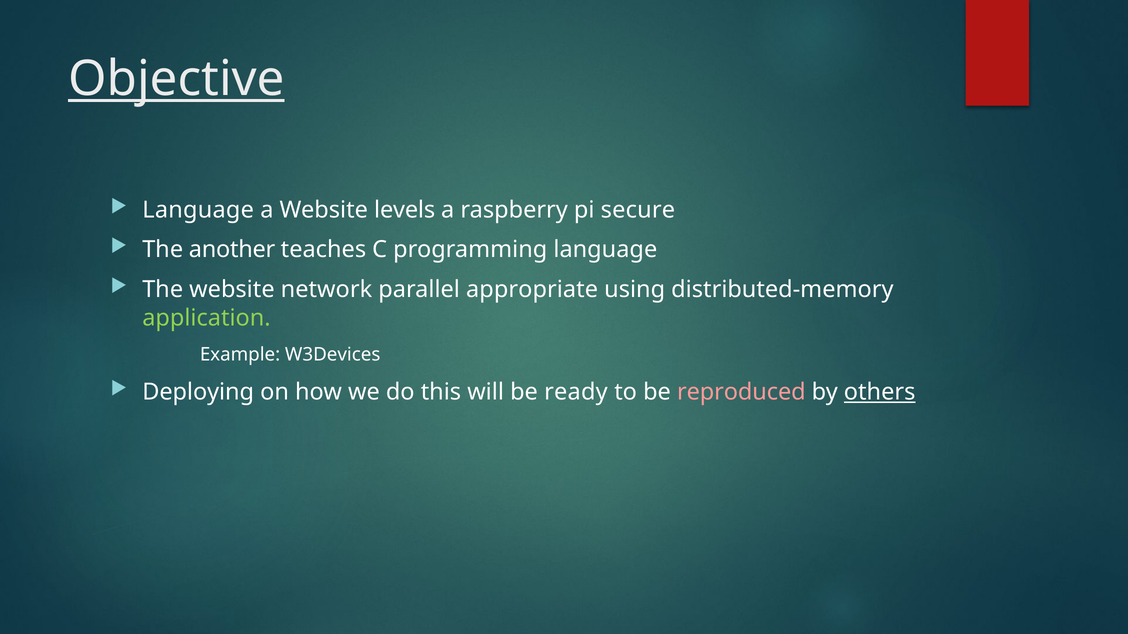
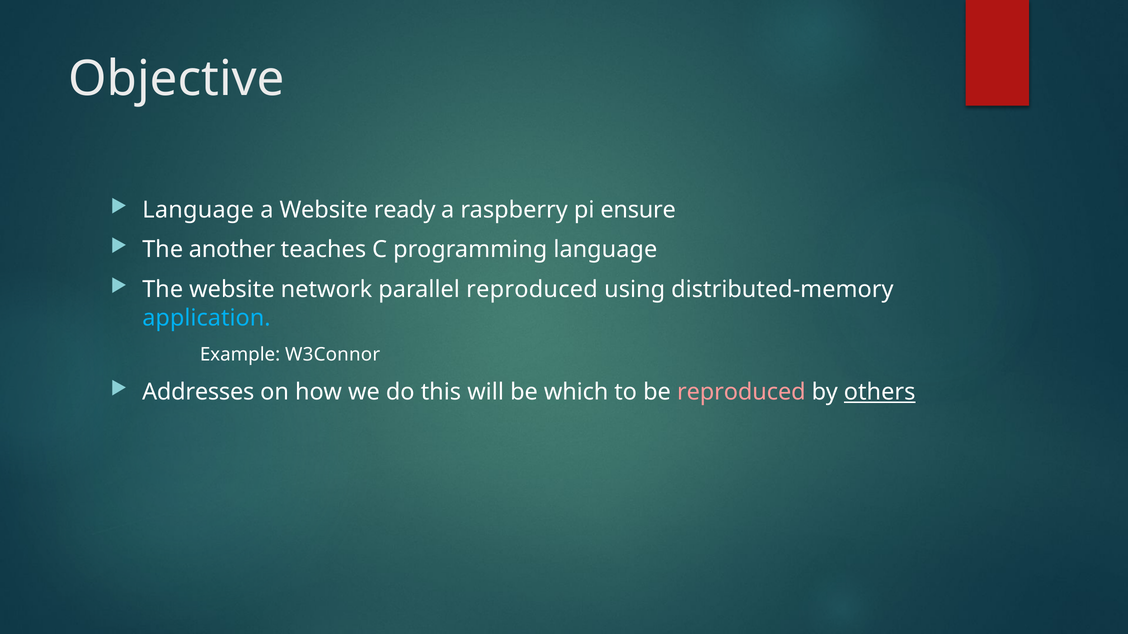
Objective underline: present -> none
levels: levels -> ready
secure: secure -> ensure
parallel appropriate: appropriate -> reproduced
application colour: light green -> light blue
W3Devices: W3Devices -> W3Connor
Deploying: Deploying -> Addresses
ready: ready -> which
